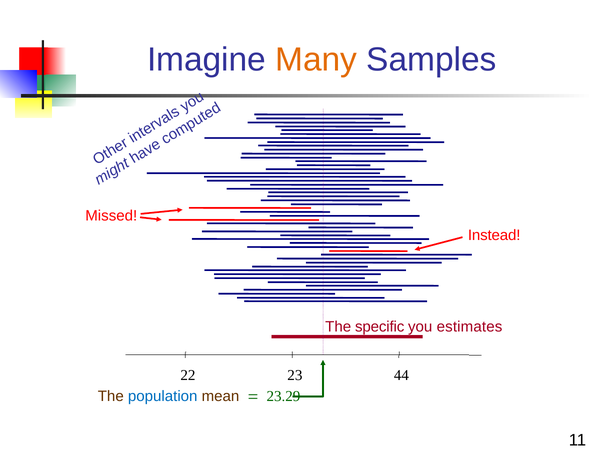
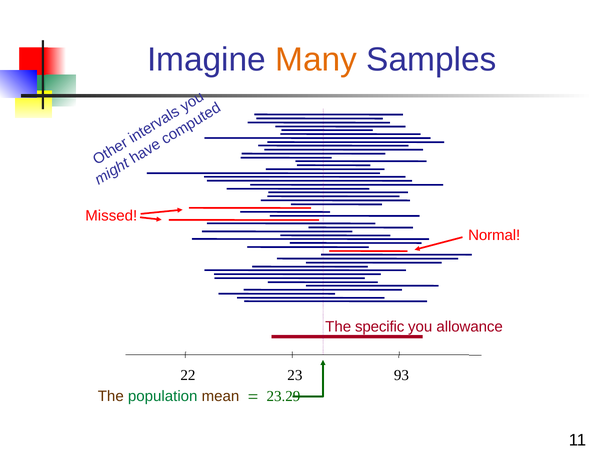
Instead: Instead -> Normal
estimates: estimates -> allowance
44: 44 -> 93
population colour: blue -> green
